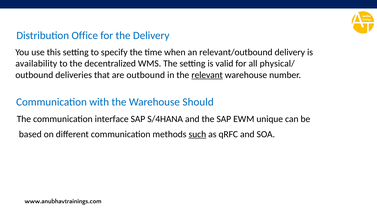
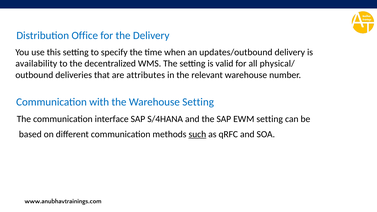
relevant/outbound: relevant/outbound -> updates/outbound
are outbound: outbound -> attributes
relevant underline: present -> none
Warehouse Should: Should -> Setting
EWM unique: unique -> setting
